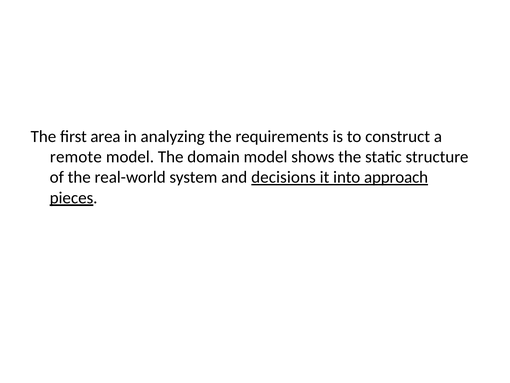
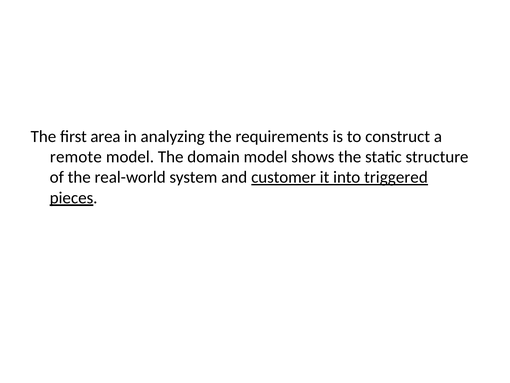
decisions: decisions -> customer
approach: approach -> triggered
